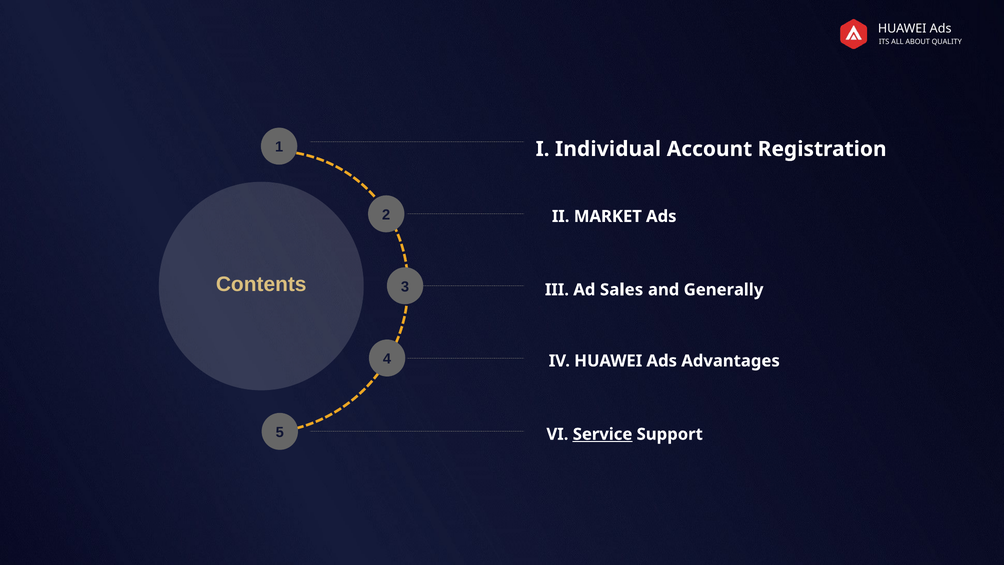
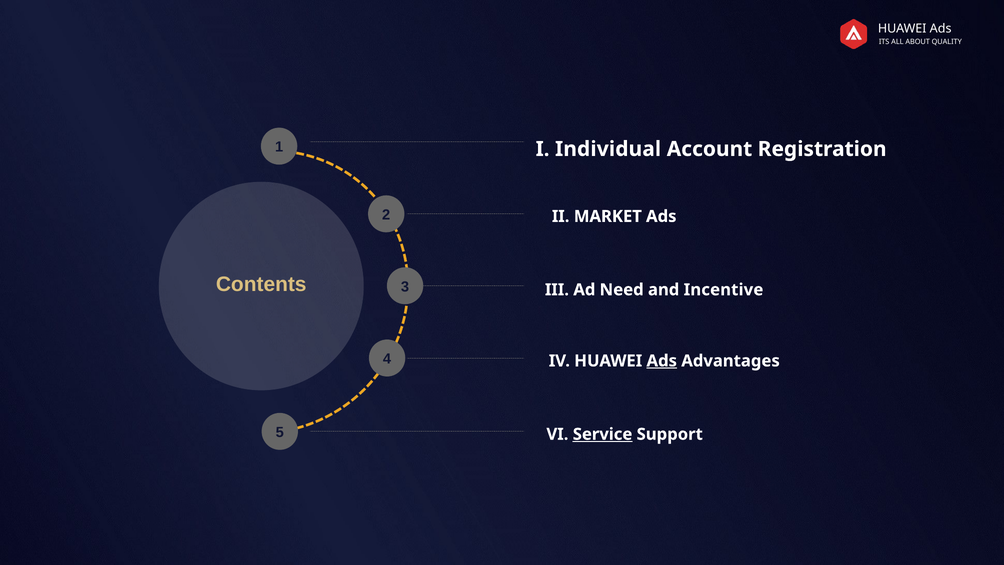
Sales: Sales -> Need
Generally: Generally -> Incentive
Ads at (662, 361) underline: none -> present
